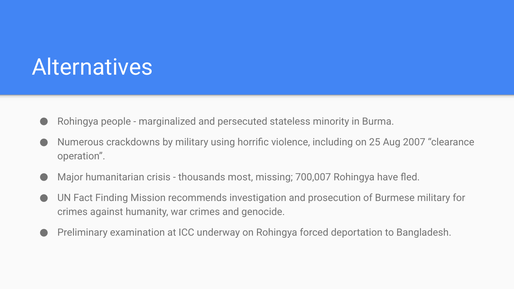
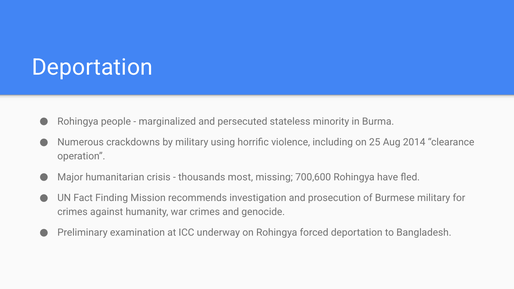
Alternatives at (92, 67): Alternatives -> Deportation
2007: 2007 -> 2014
700,007: 700,007 -> 700,600
